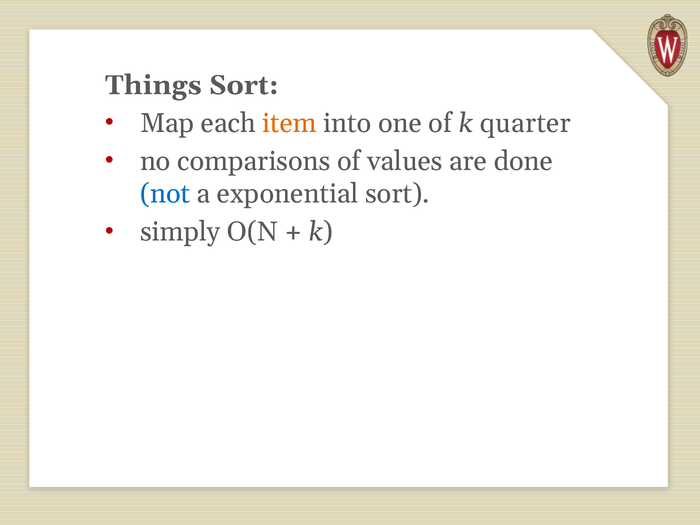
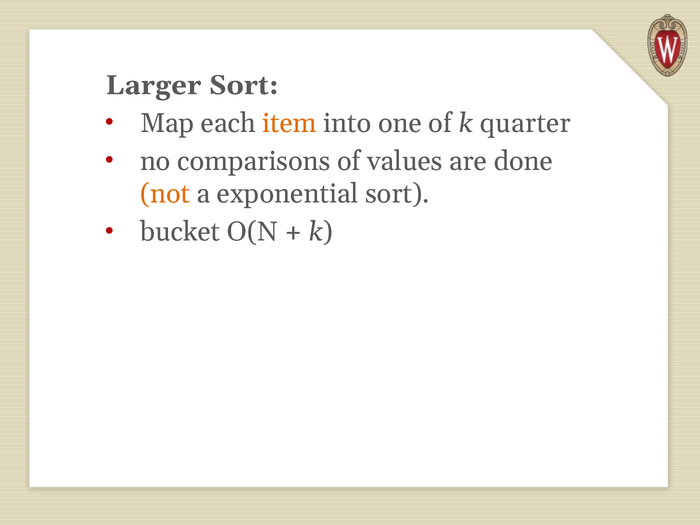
Things: Things -> Larger
not colour: blue -> orange
simply: simply -> bucket
